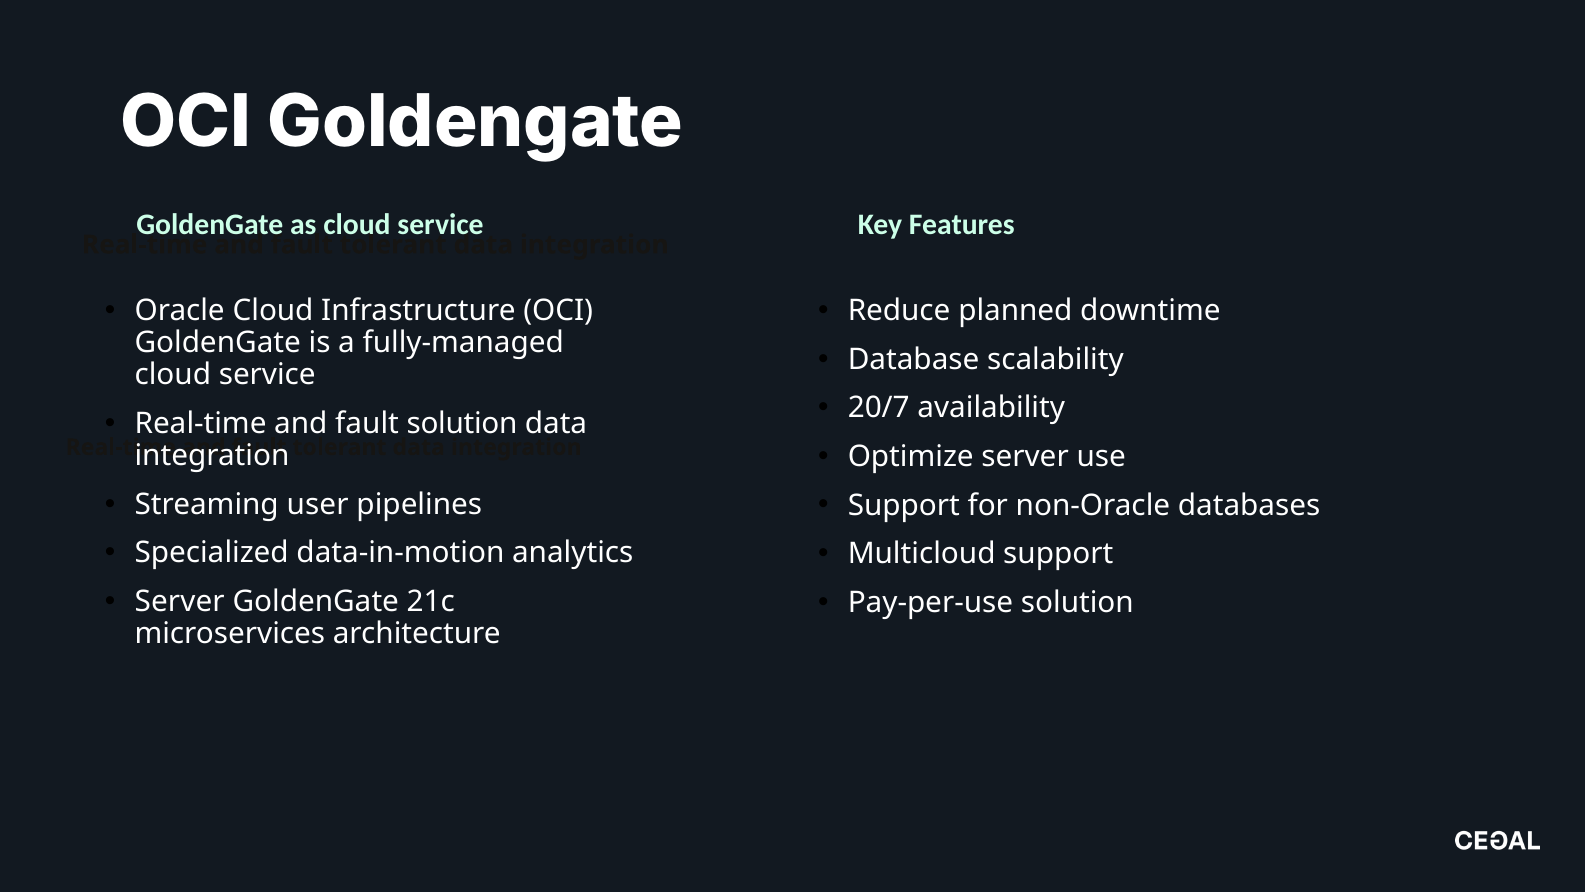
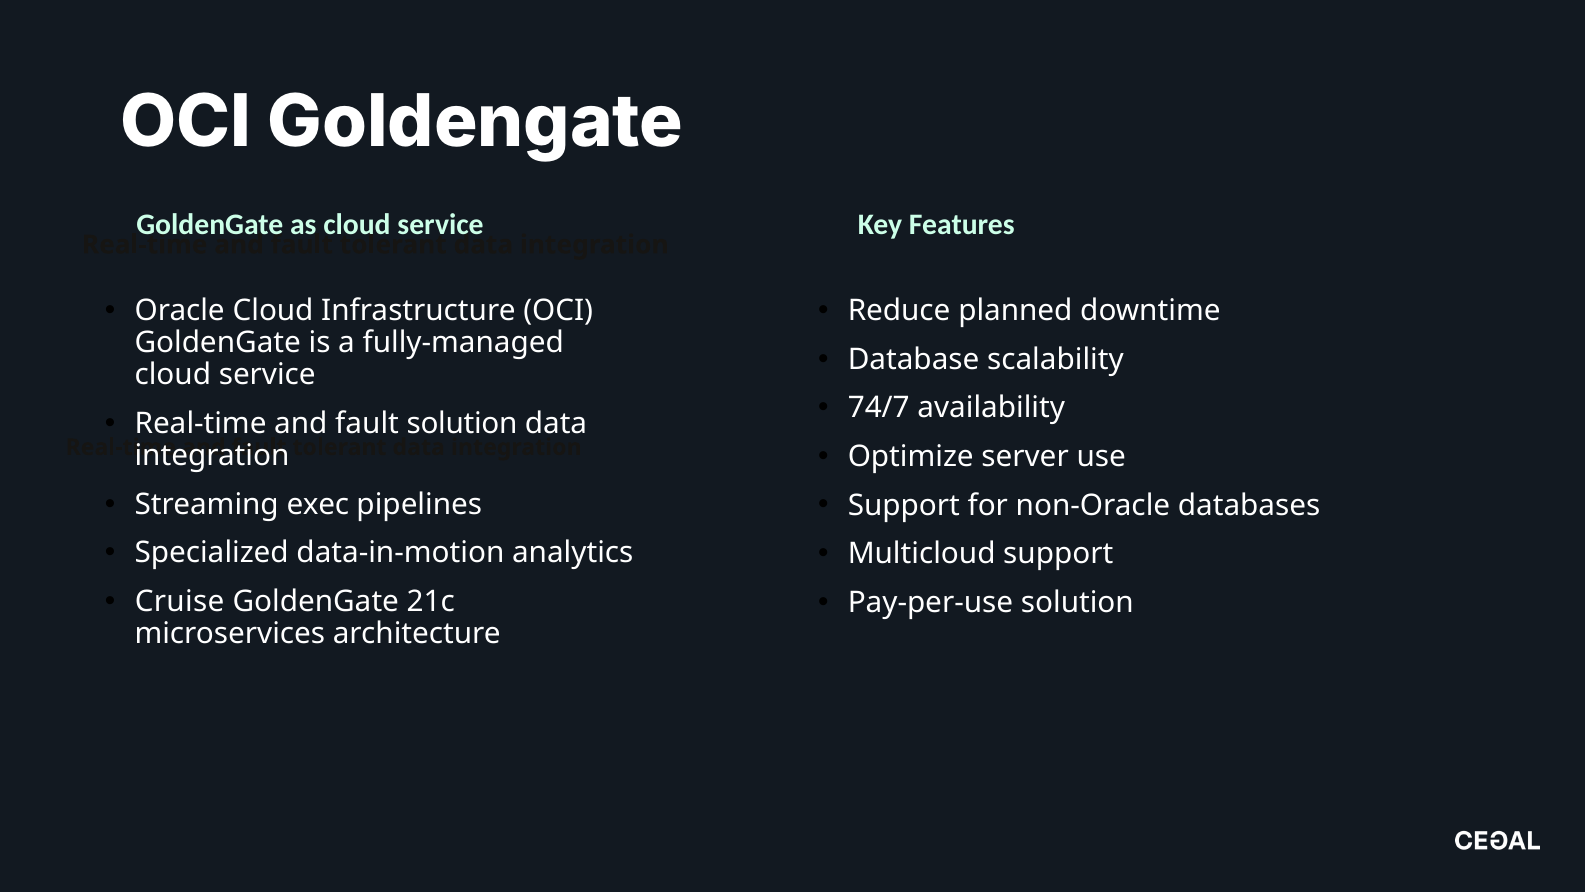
20/7: 20/7 -> 74/7
user: user -> exec
Server at (180, 601): Server -> Cruise
